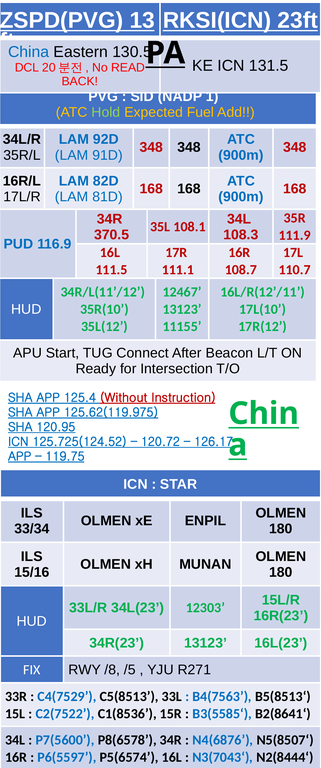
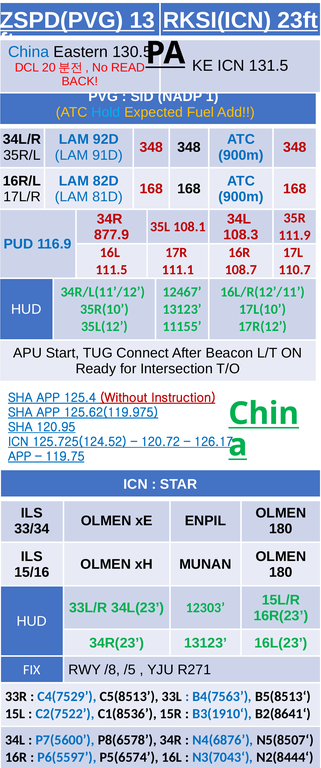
Hold colour: light green -> light blue
370.5: 370.5 -> 877.9
B3(5585‘: B3(5585‘ -> B3(1910‘
